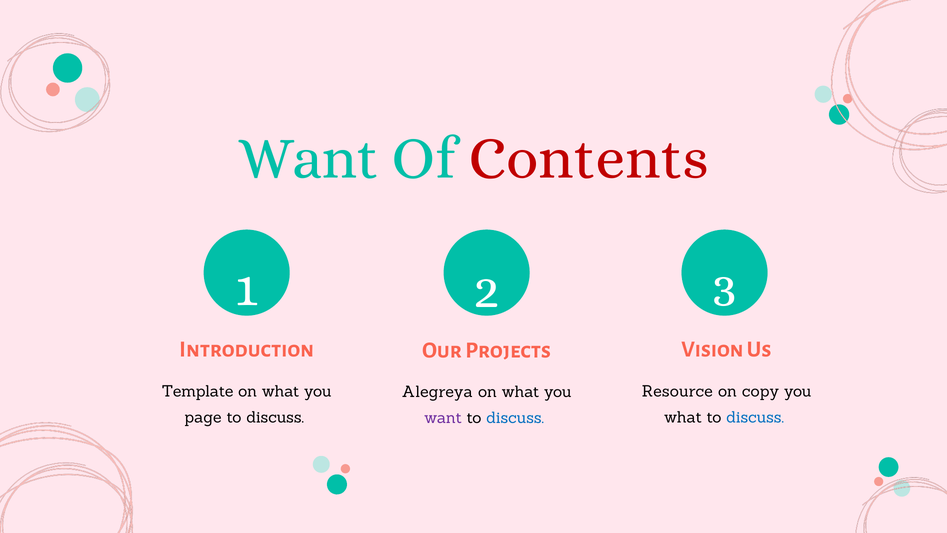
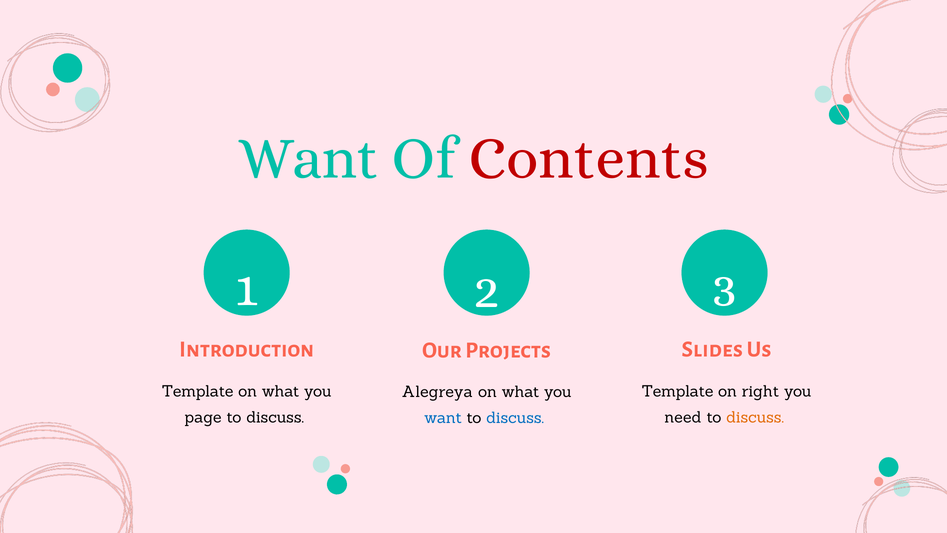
Vision: Vision -> Slides
Resource at (677, 391): Resource -> Template
copy: copy -> right
what at (683, 417): what -> need
discuss at (755, 417) colour: blue -> orange
want at (443, 418) colour: purple -> blue
